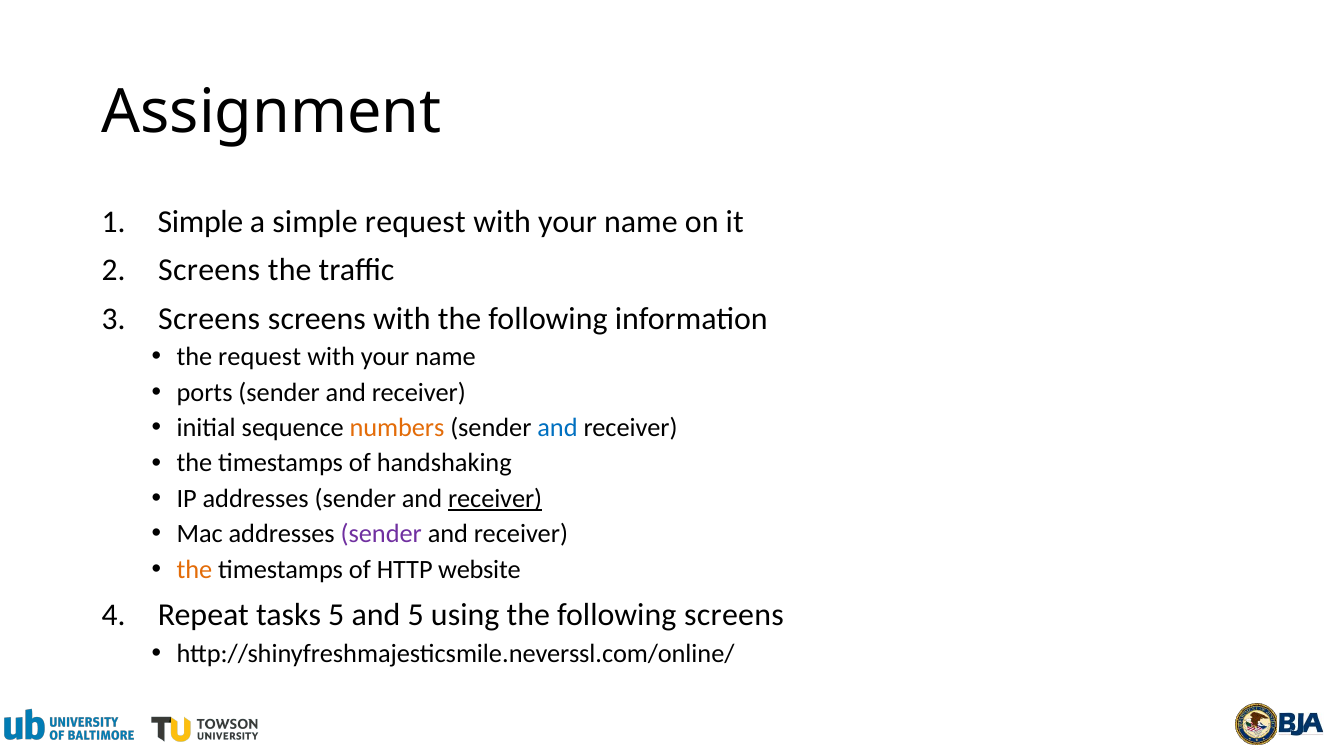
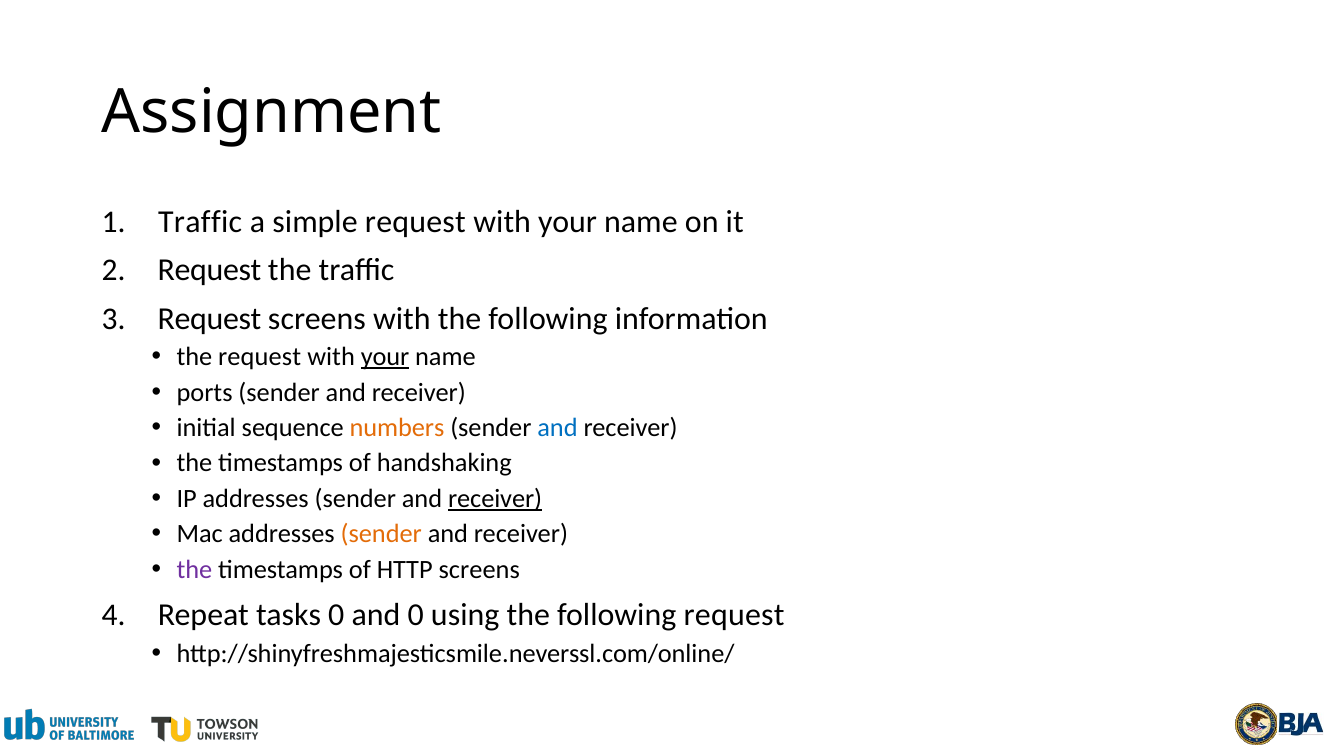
Simple at (200, 222): Simple -> Traffic
2 Screens: Screens -> Request
3 Screens: Screens -> Request
your at (385, 357) underline: none -> present
sender at (381, 534) colour: purple -> orange
the at (194, 569) colour: orange -> purple
HTTP website: website -> screens
tasks 5: 5 -> 0
and 5: 5 -> 0
following screens: screens -> request
